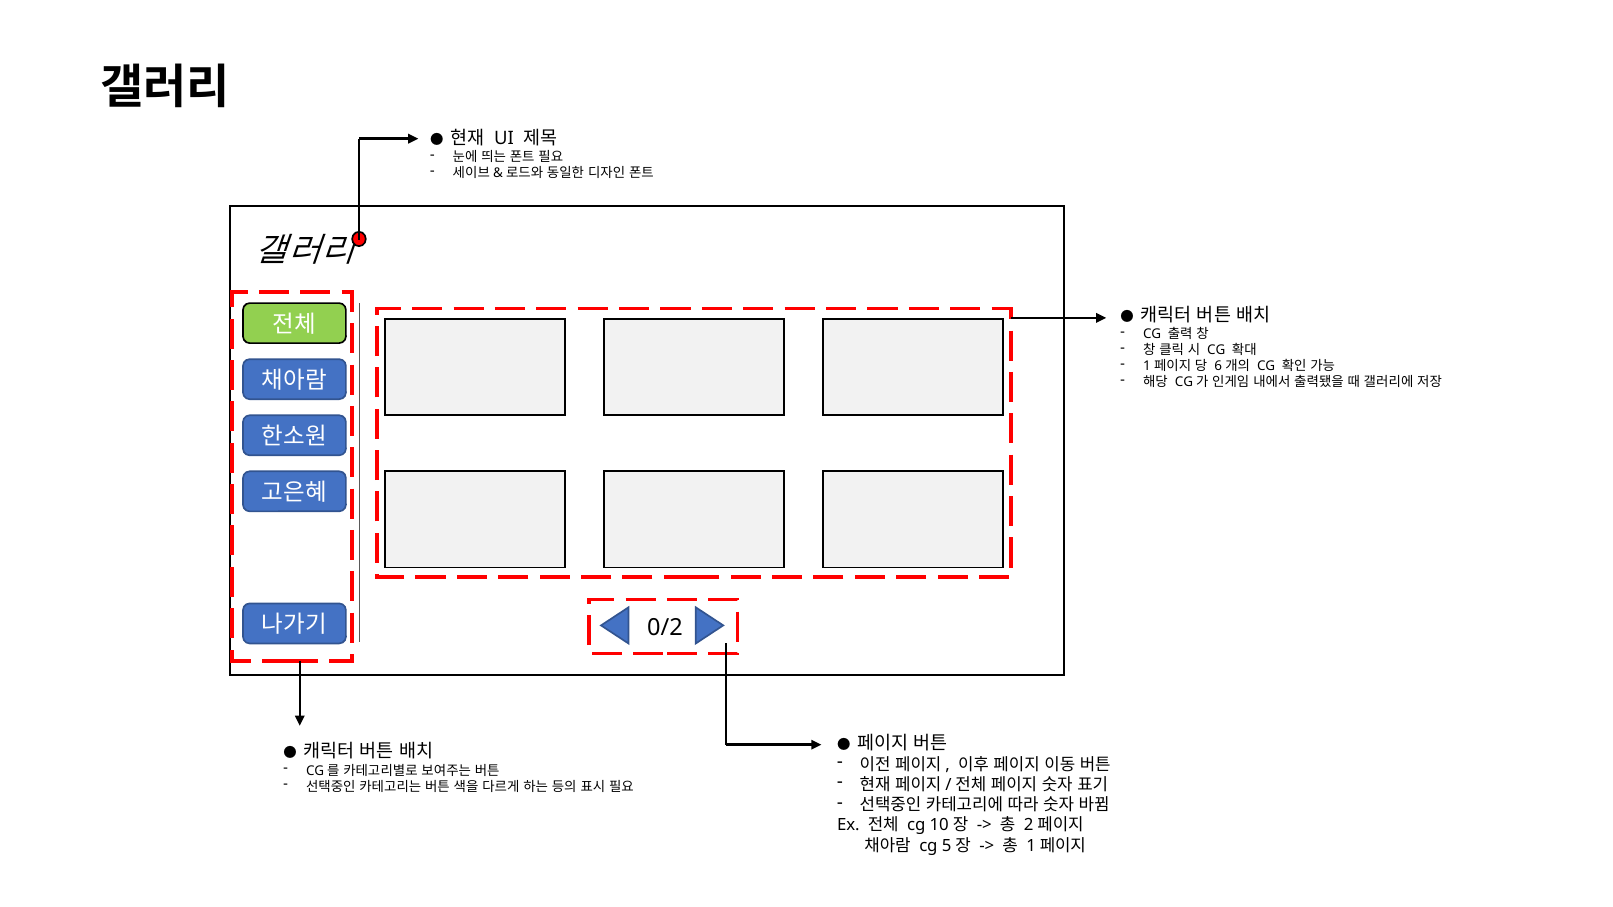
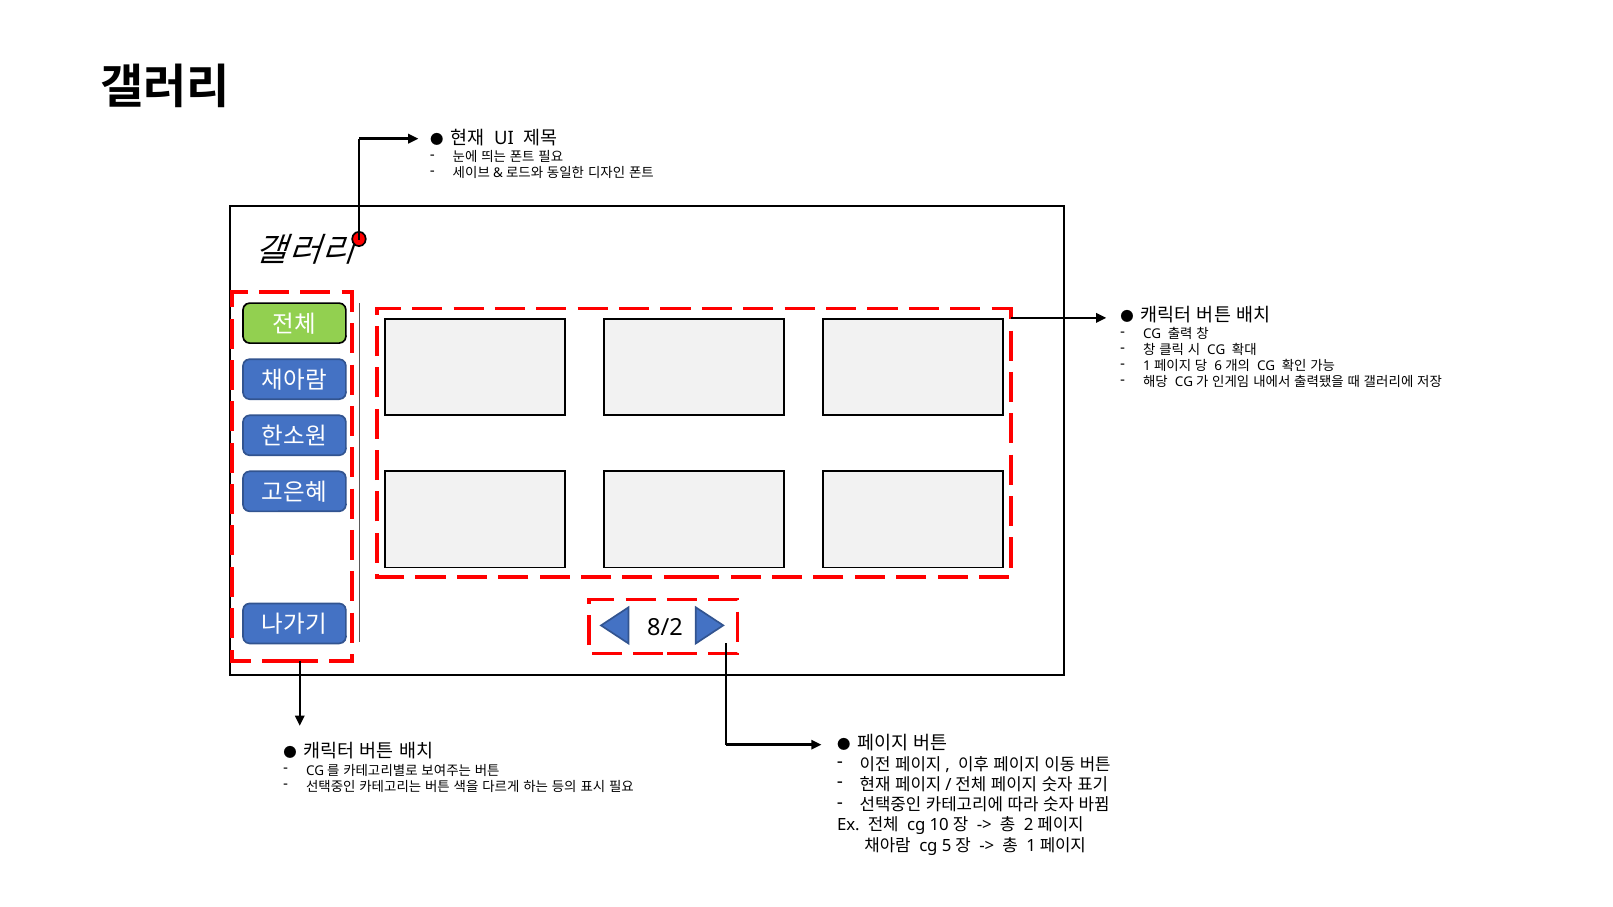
0/2: 0/2 -> 8/2
